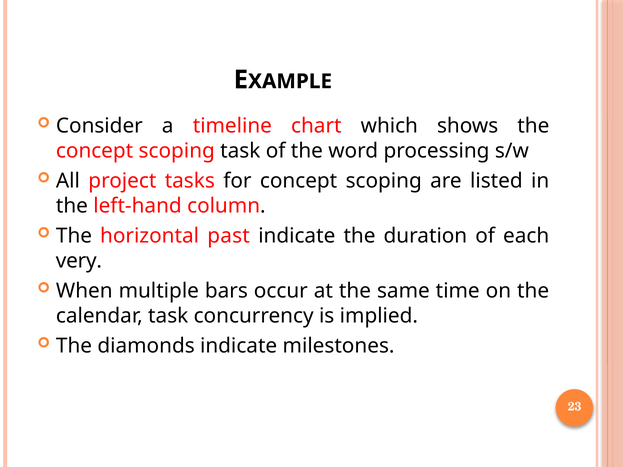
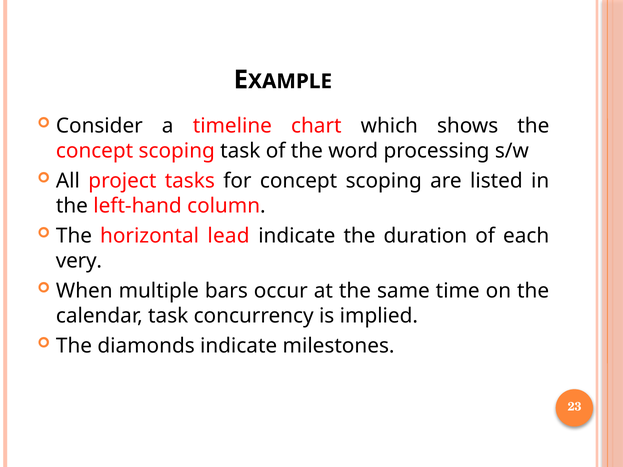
past: past -> lead
